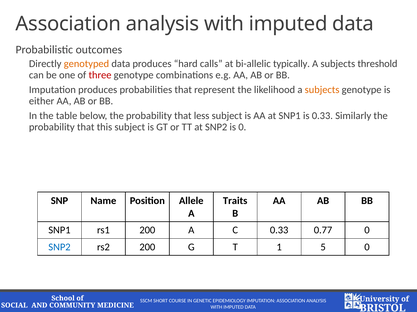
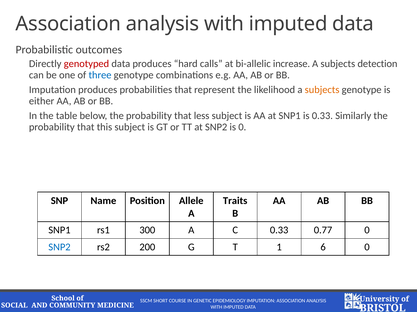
genotyped colour: orange -> red
typically: typically -> increase
threshold: threshold -> detection
three colour: red -> blue
rs1 200: 200 -> 300
5: 5 -> 6
